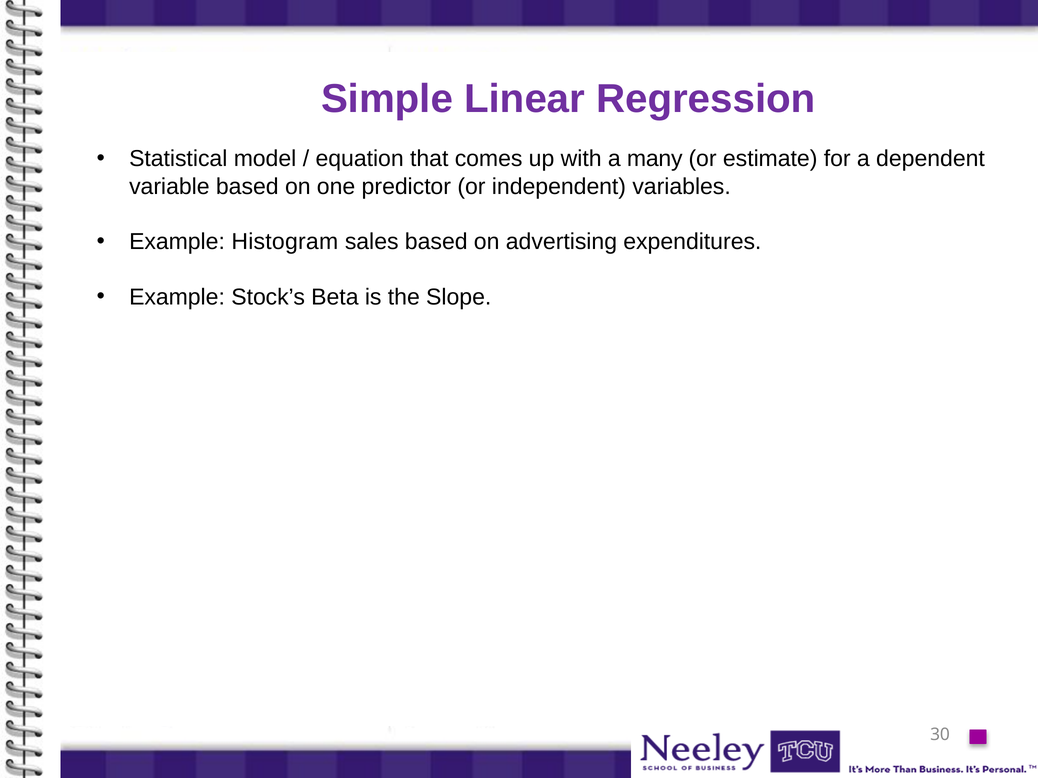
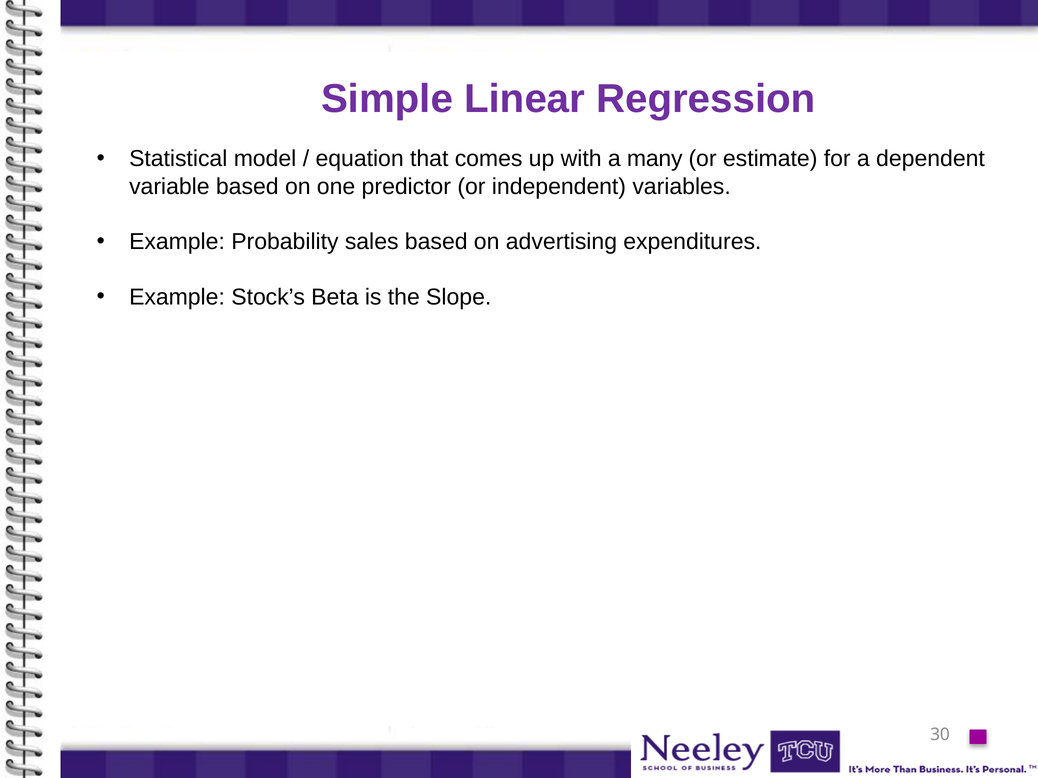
Histogram: Histogram -> Probability
